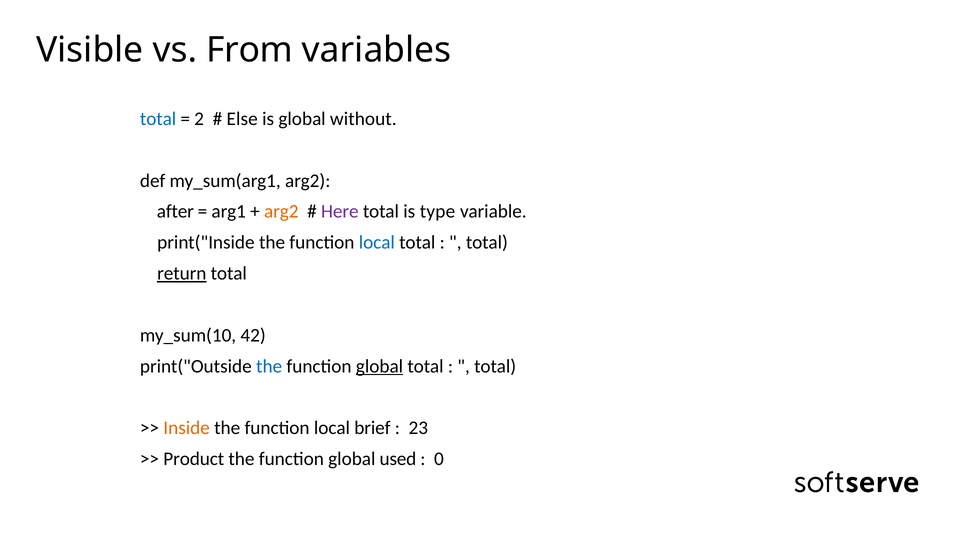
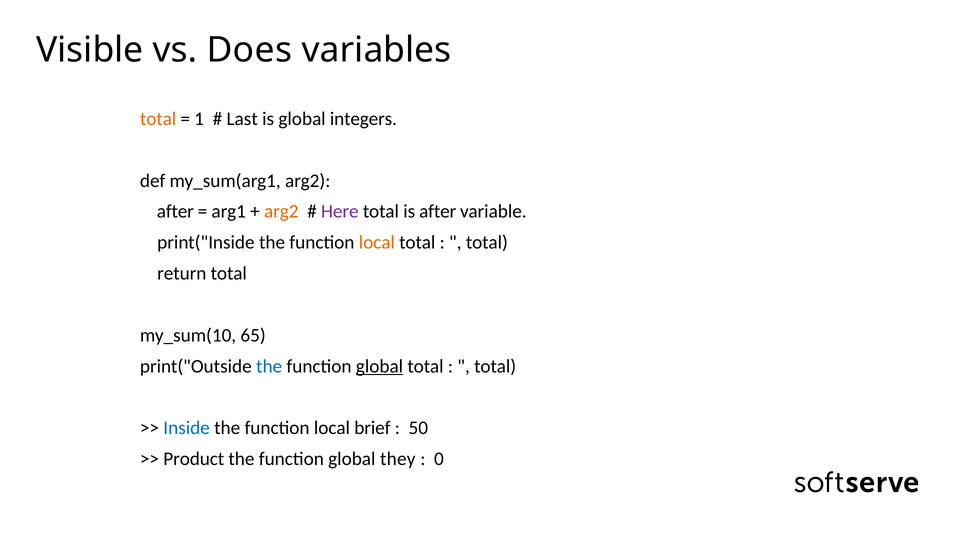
From: From -> Does
total at (158, 119) colour: blue -> orange
2: 2 -> 1
Else: Else -> Last
without: without -> integers
is type: type -> after
local at (377, 243) colour: blue -> orange
return underline: present -> none
42: 42 -> 65
Inside colour: orange -> blue
23: 23 -> 50
used: used -> they
